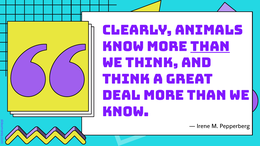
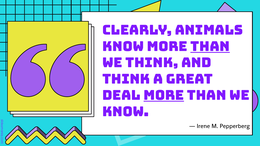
more at (164, 96) underline: none -> present
